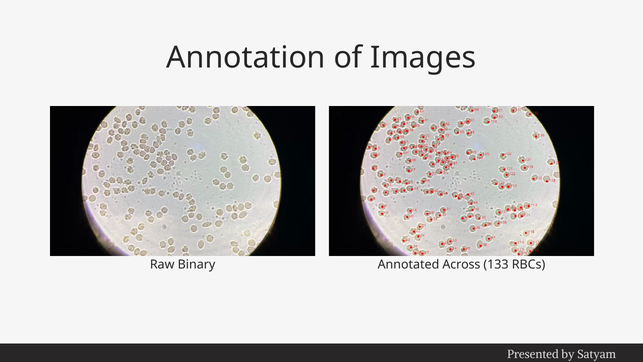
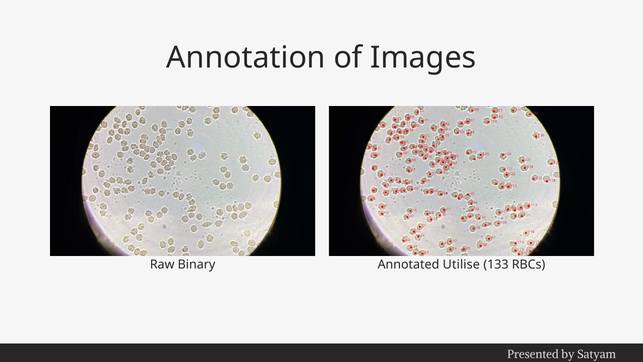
Across: Across -> Utilise
